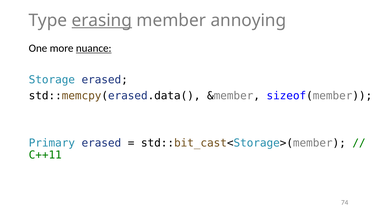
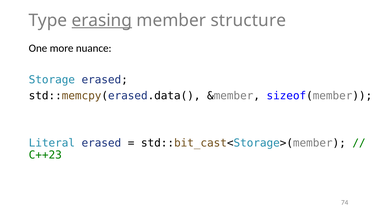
annoying: annoying -> structure
nuance underline: present -> none
Primary: Primary -> Literal
C++11: C++11 -> C++23
